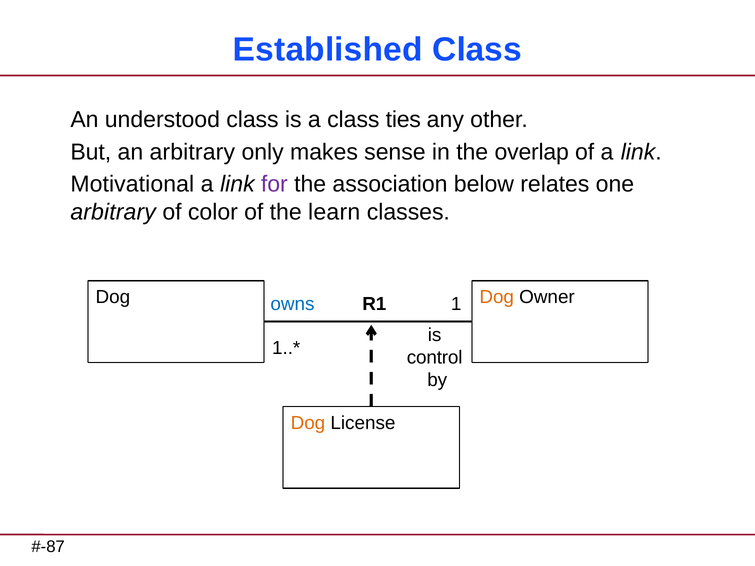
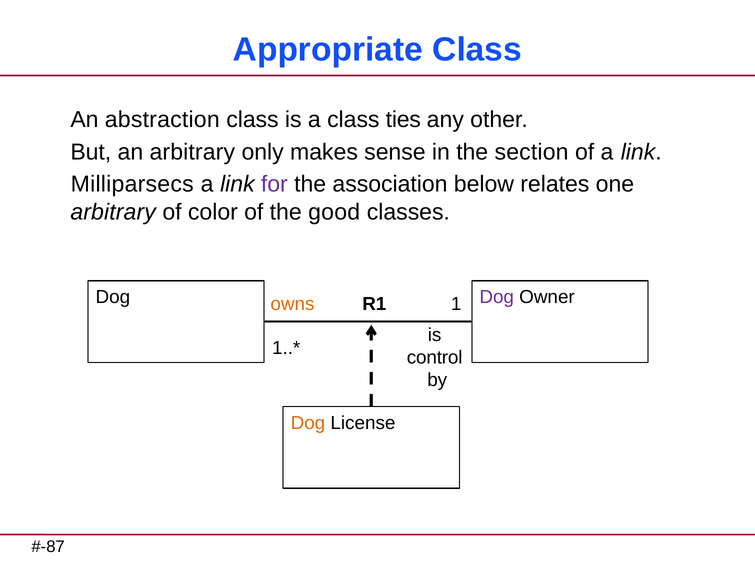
Established: Established -> Appropriate
understood: understood -> abstraction
overlap: overlap -> section
Motivational: Motivational -> Milliparsecs
learn: learn -> good
Dog at (497, 297) colour: orange -> purple
owns colour: blue -> orange
